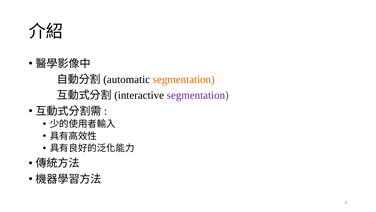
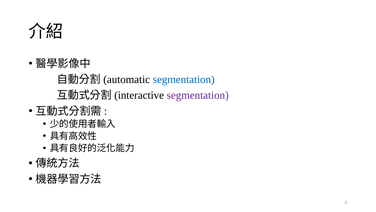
segmentation at (184, 79) colour: orange -> blue
